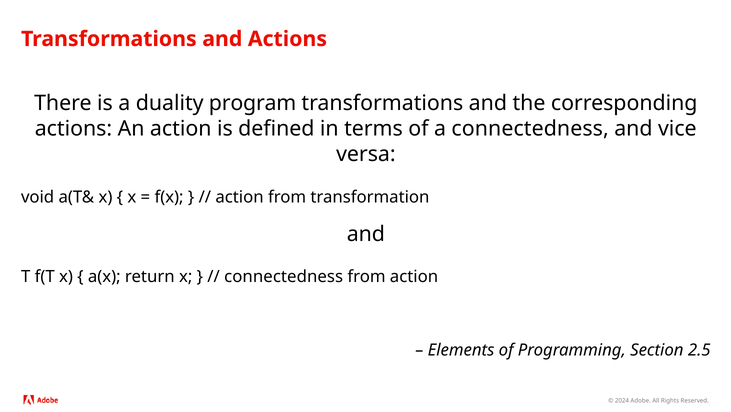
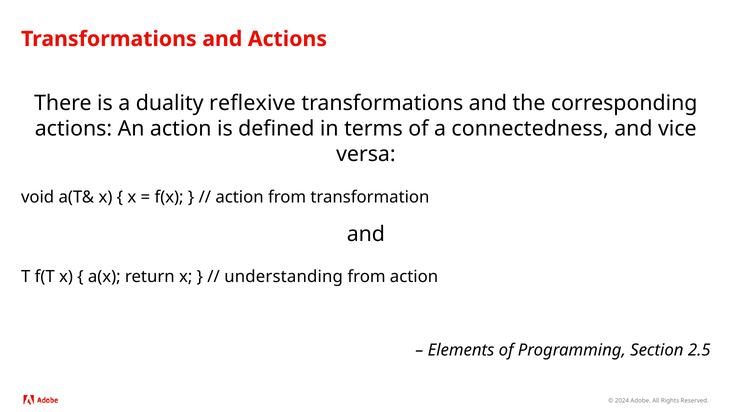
program: program -> reflexive
connectedness at (284, 276): connectedness -> understanding
